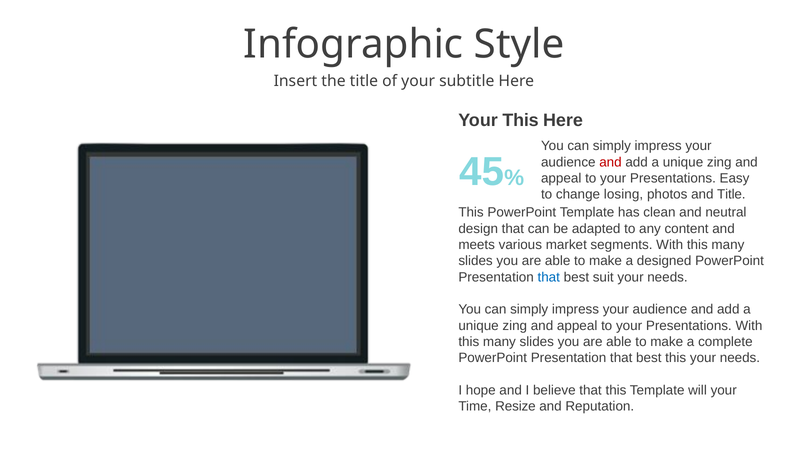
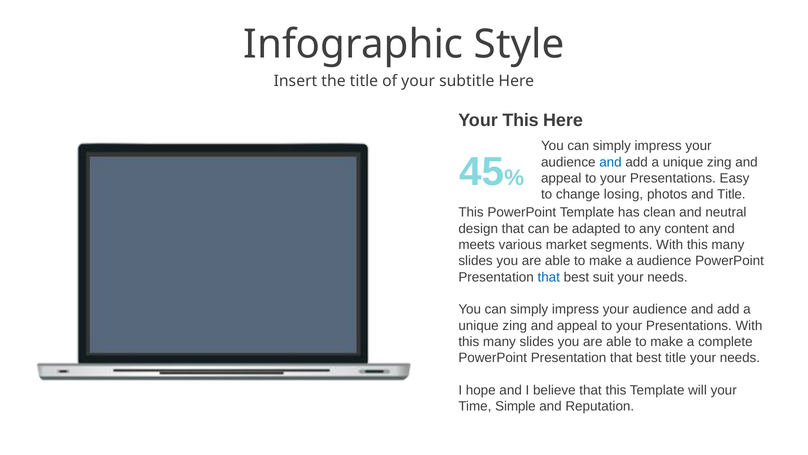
and at (610, 162) colour: red -> blue
a designed: designed -> audience
best this: this -> title
Resize: Resize -> Simple
